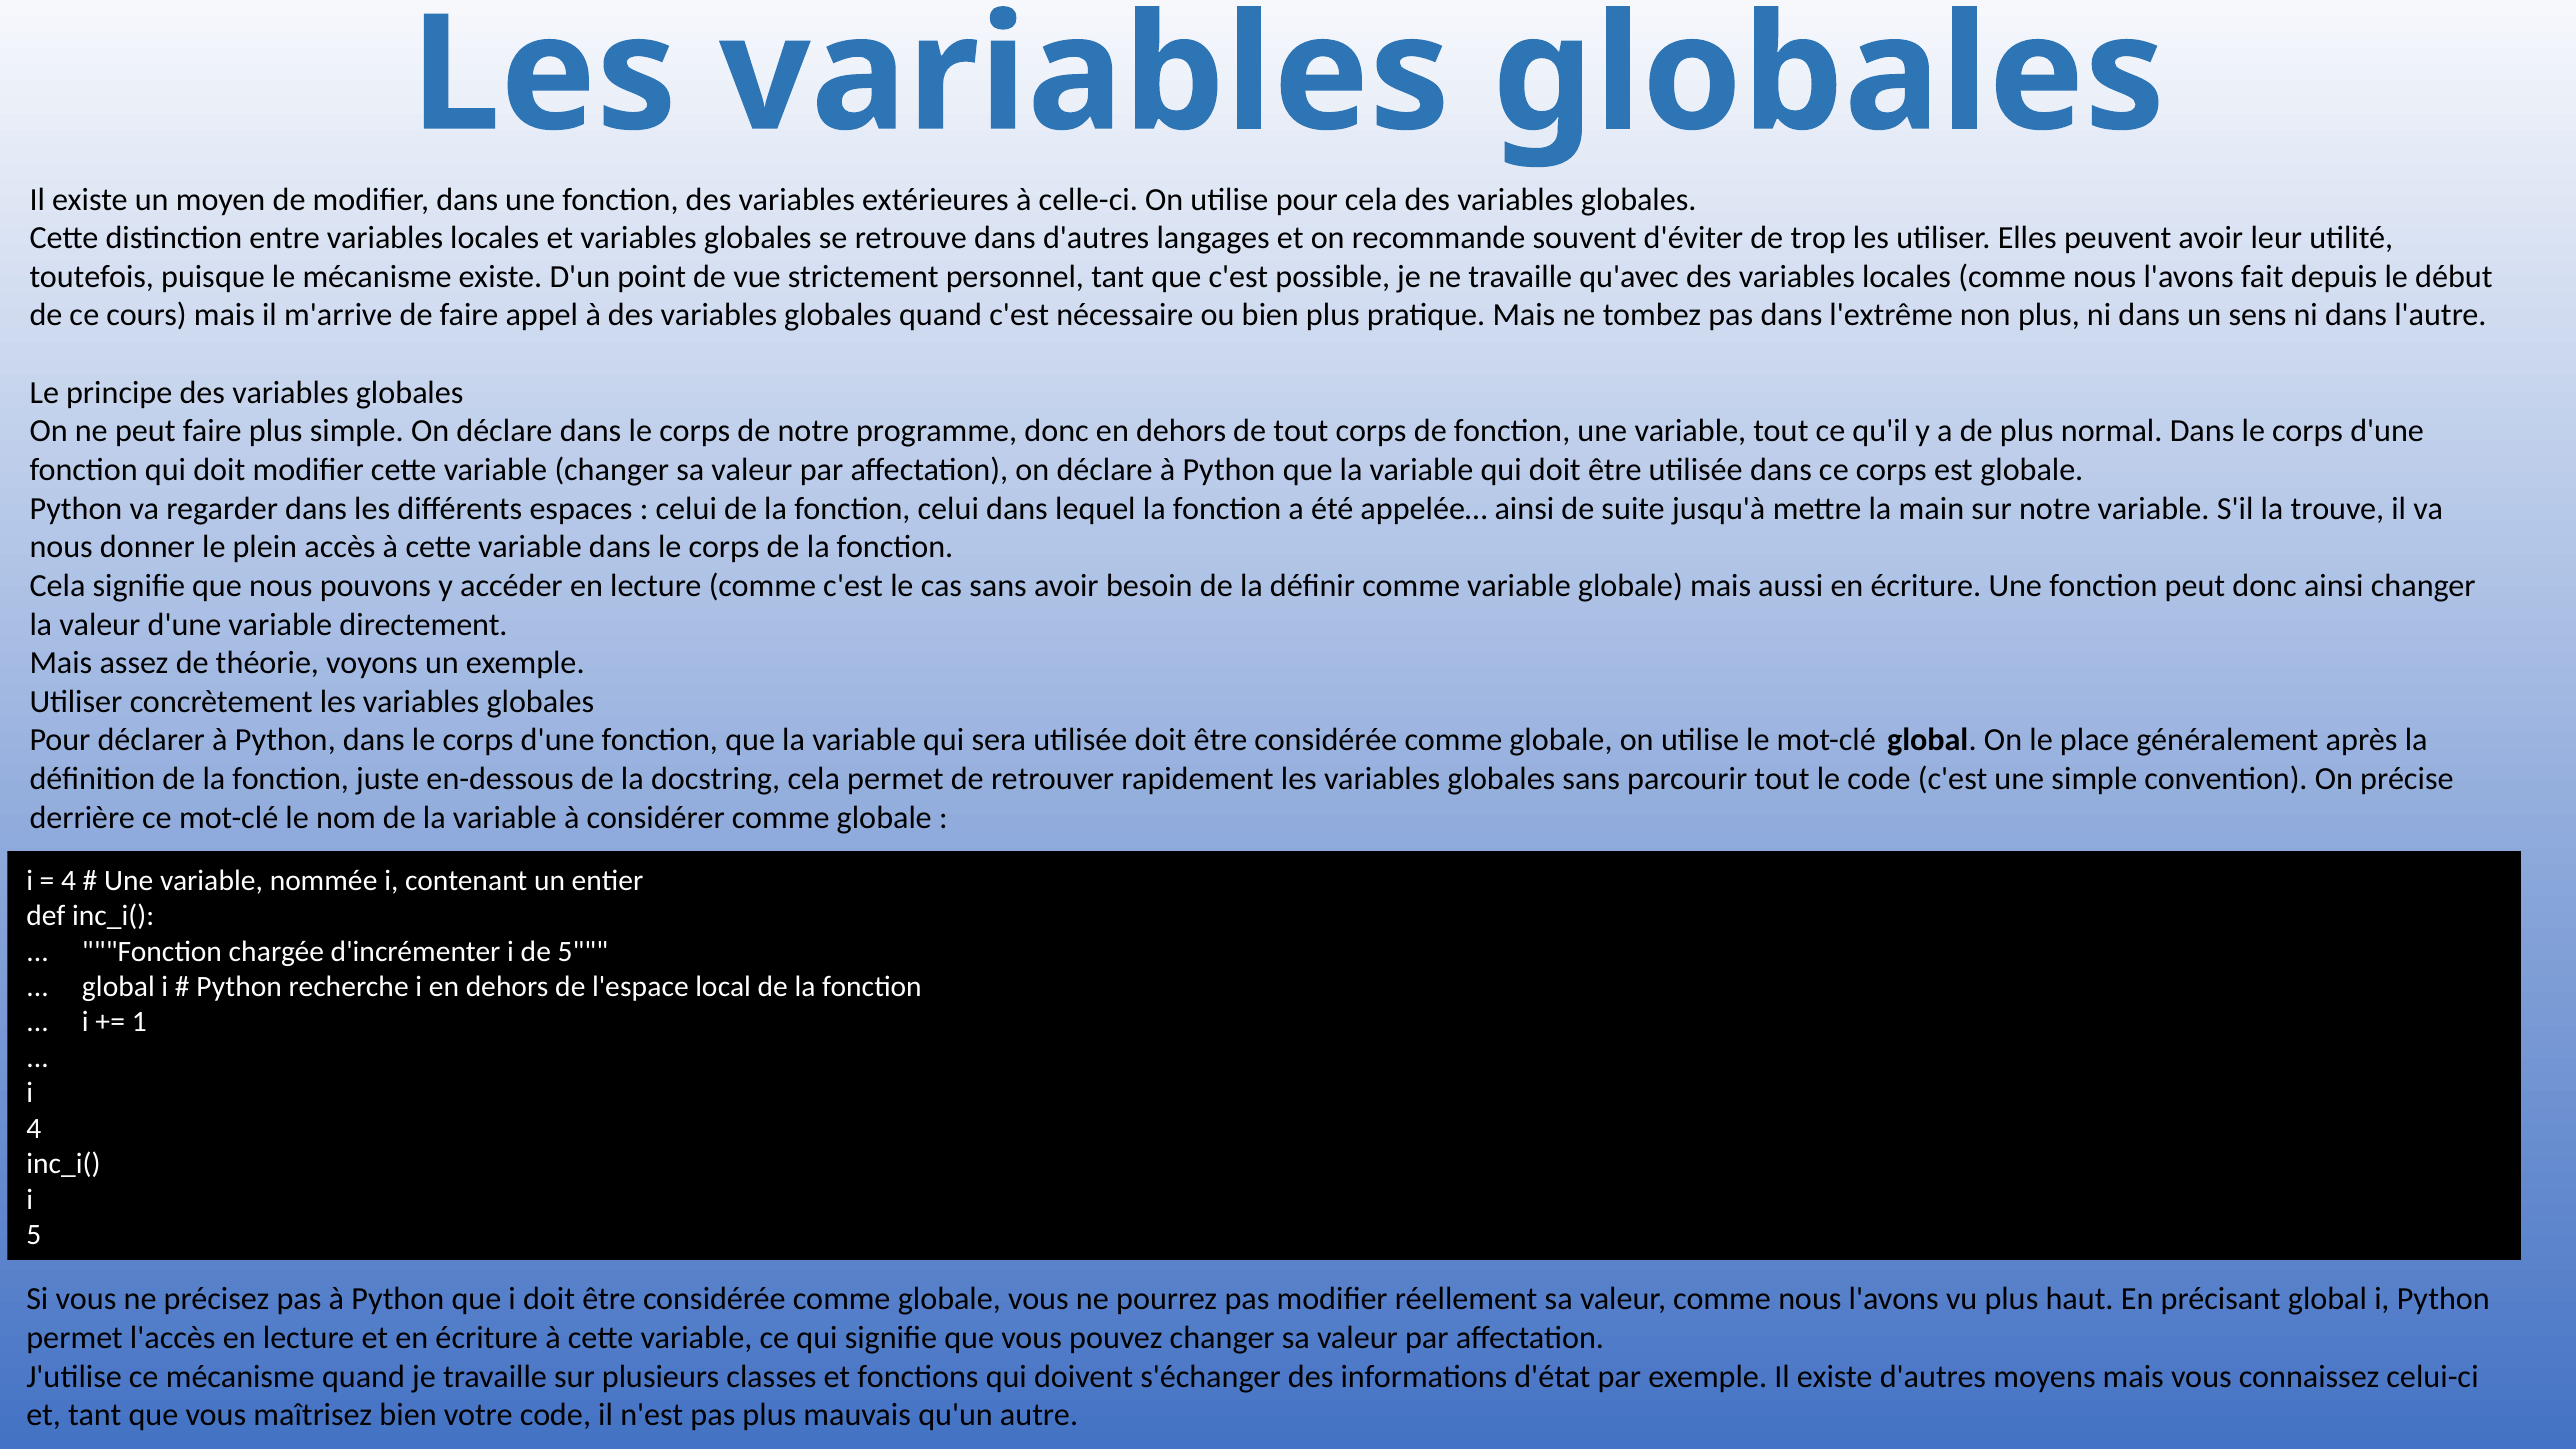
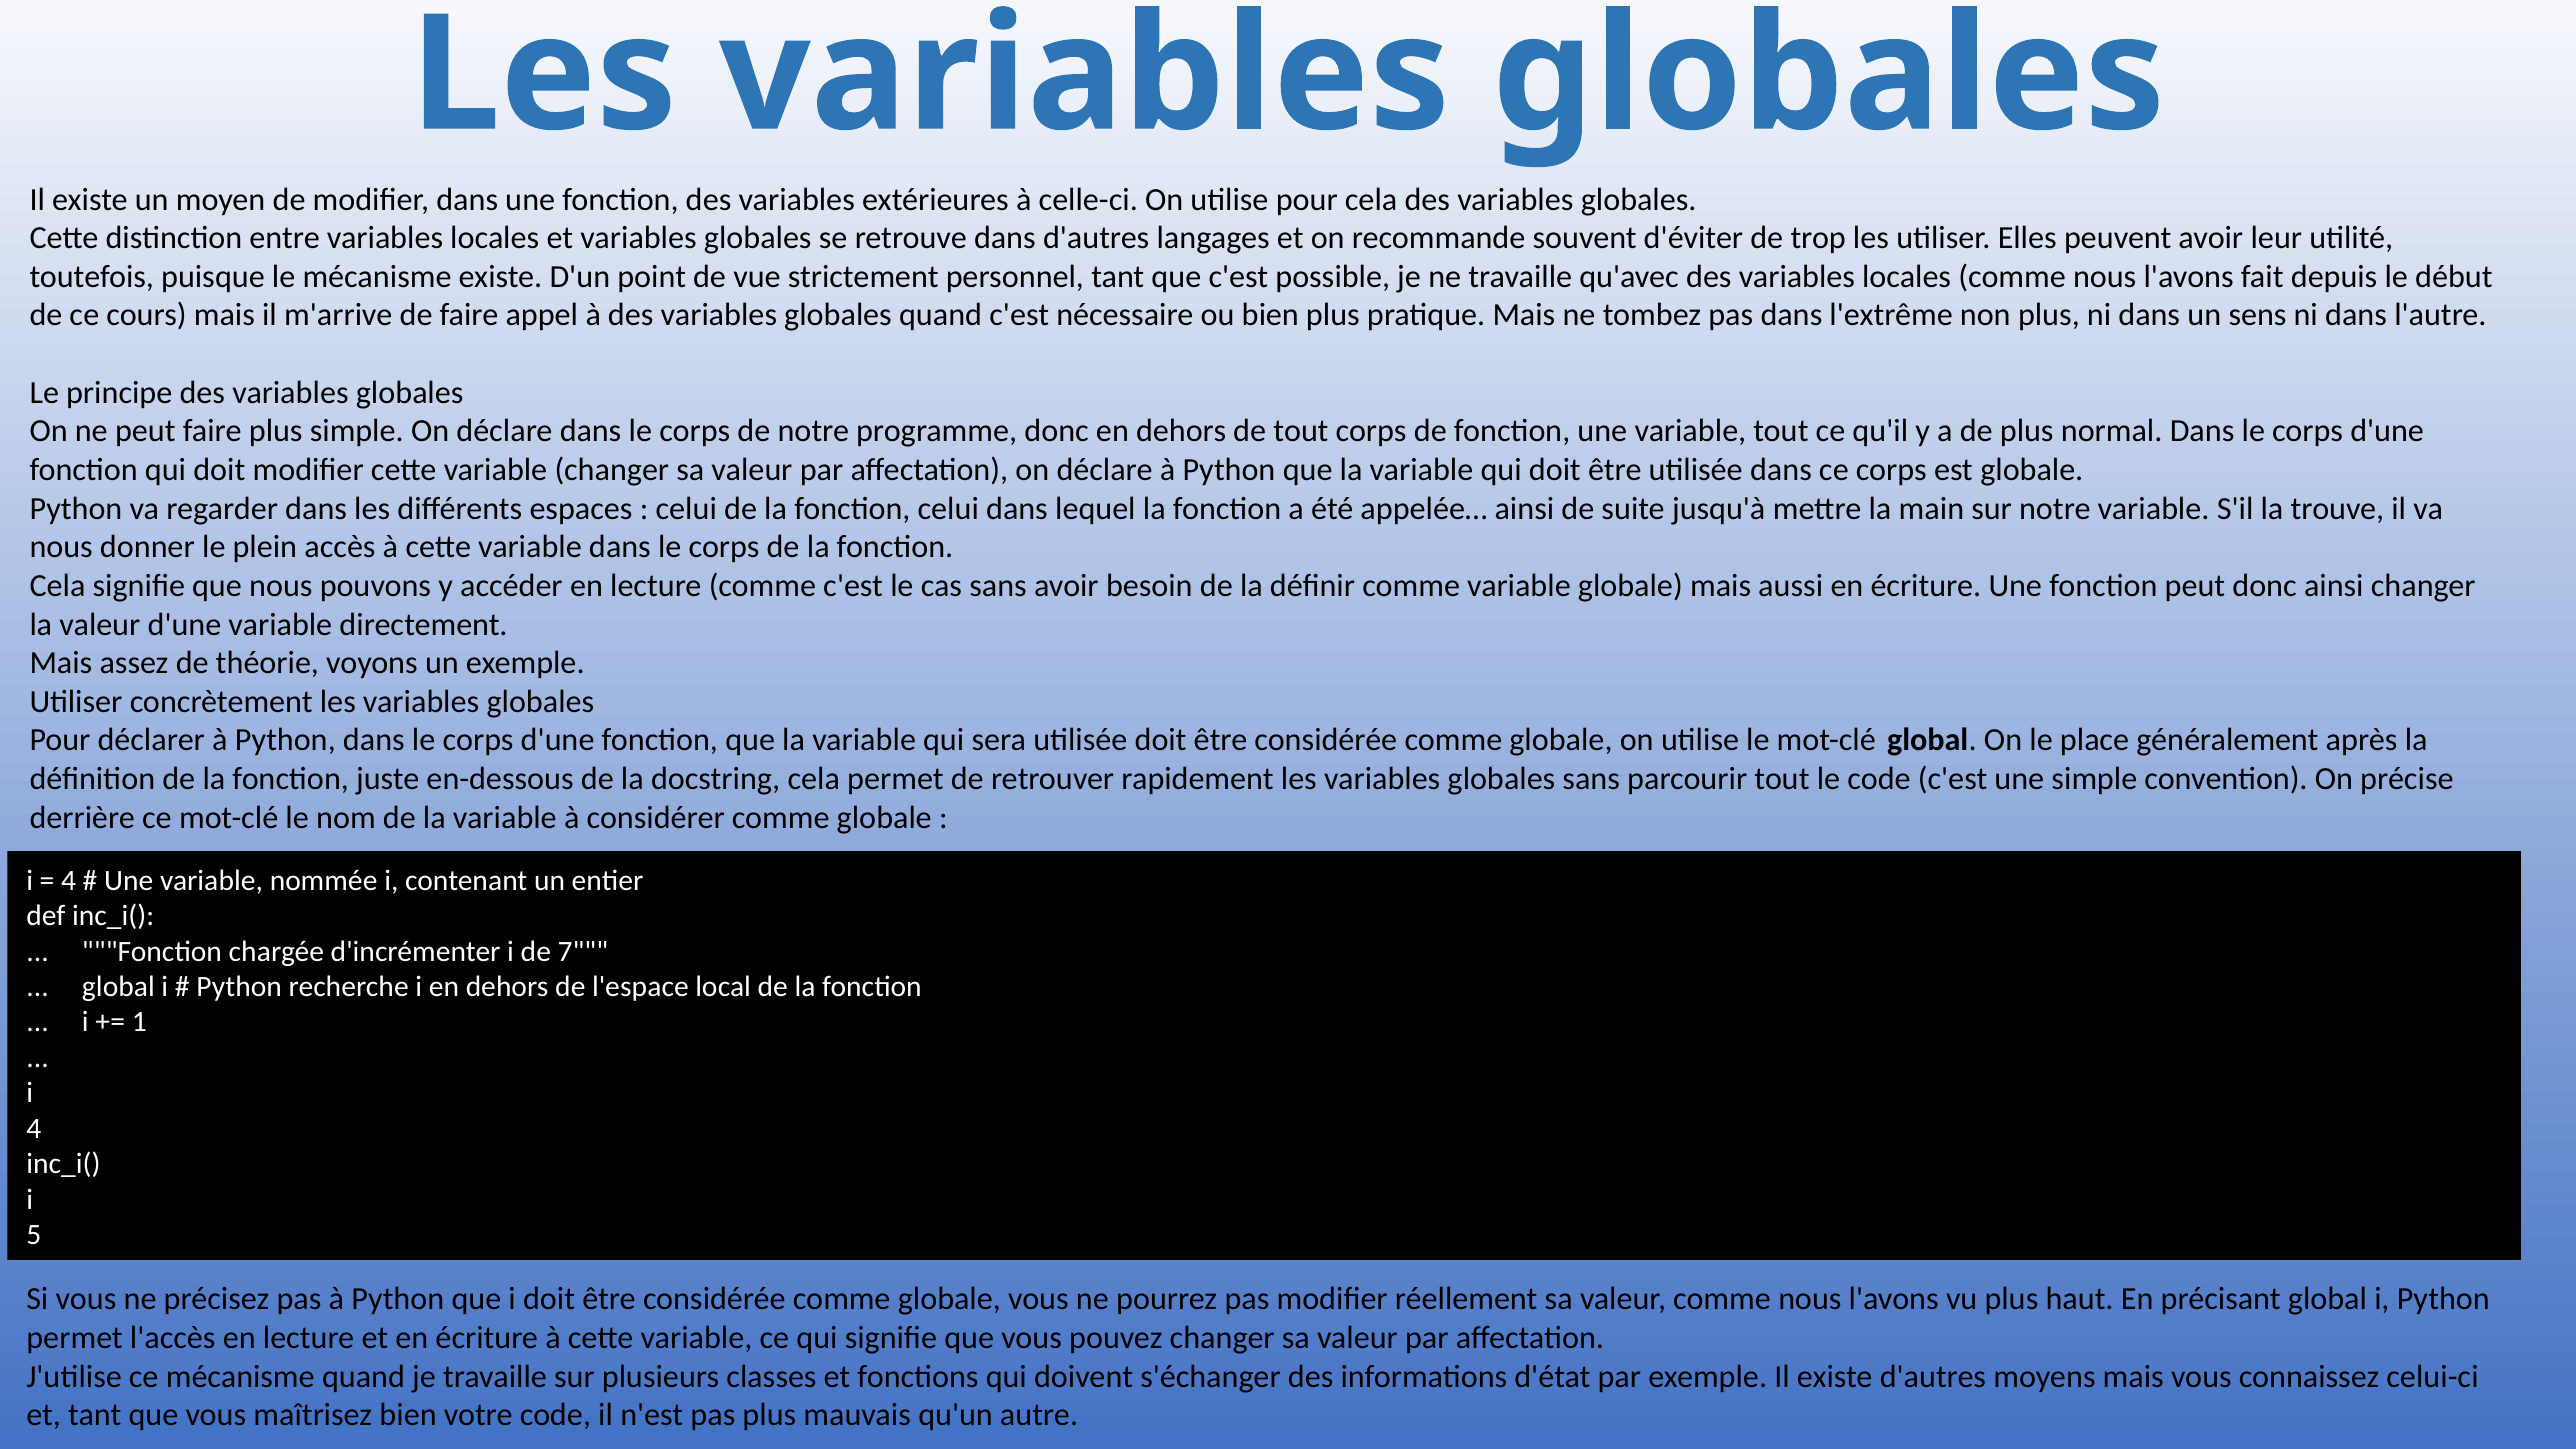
de 5: 5 -> 7
